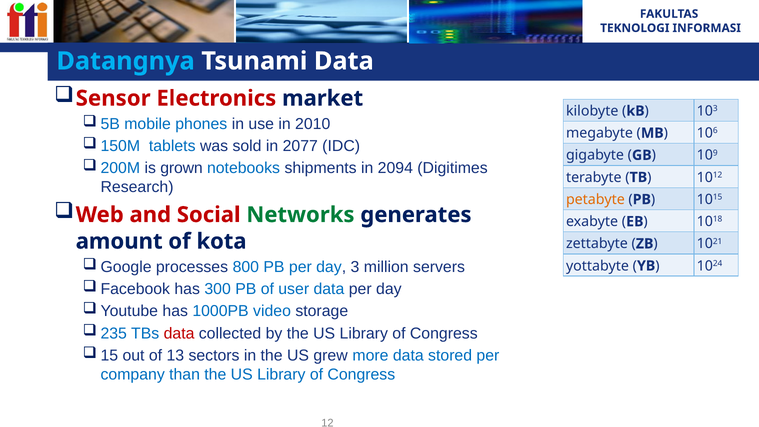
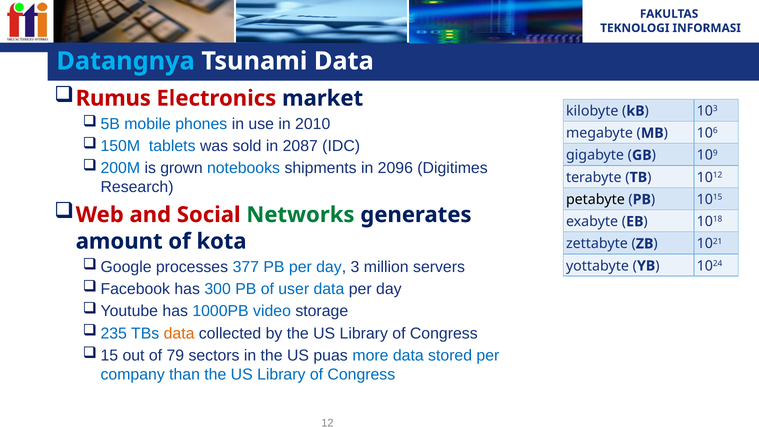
Sensor: Sensor -> Rumus
2077: 2077 -> 2087
2094: 2094 -> 2096
petabyte colour: orange -> black
800: 800 -> 377
data at (179, 333) colour: red -> orange
13: 13 -> 79
grew: grew -> puas
